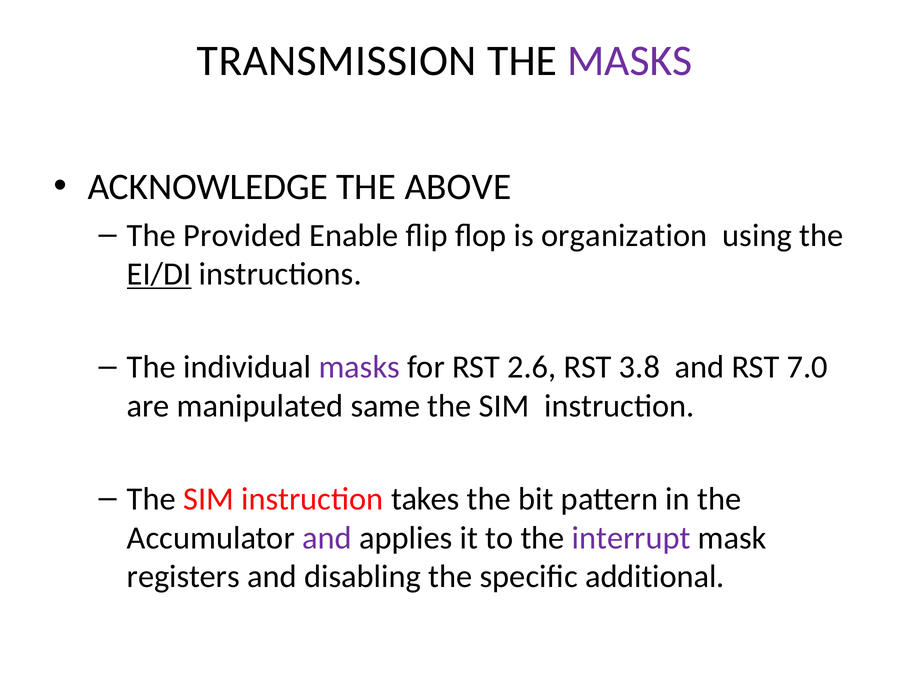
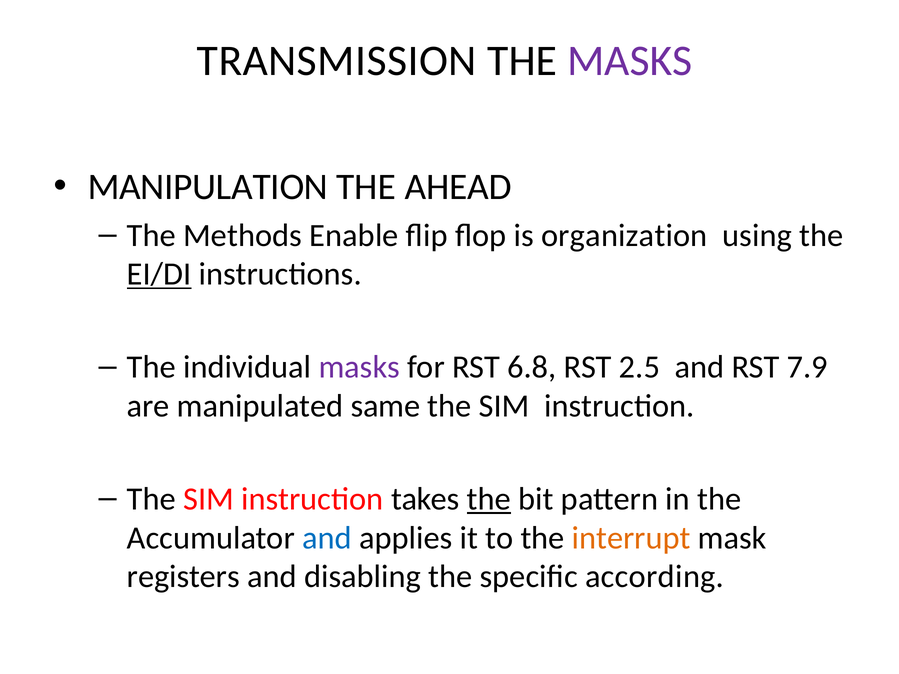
ACKNOWLEDGE: ACKNOWLEDGE -> MANIPULATION
ABOVE: ABOVE -> AHEAD
Provided: Provided -> Methods
2.6: 2.6 -> 6.8
3.8: 3.8 -> 2.5
7.0: 7.0 -> 7.9
the at (489, 499) underline: none -> present
and at (327, 538) colour: purple -> blue
interrupt colour: purple -> orange
additional: additional -> according
